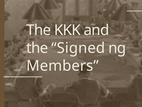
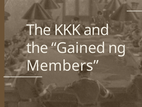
Signed: Signed -> Gained
